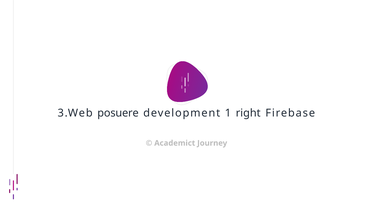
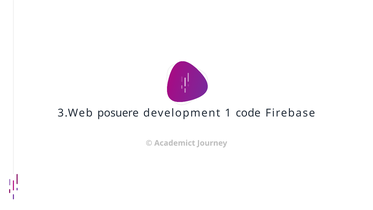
right: right -> code
